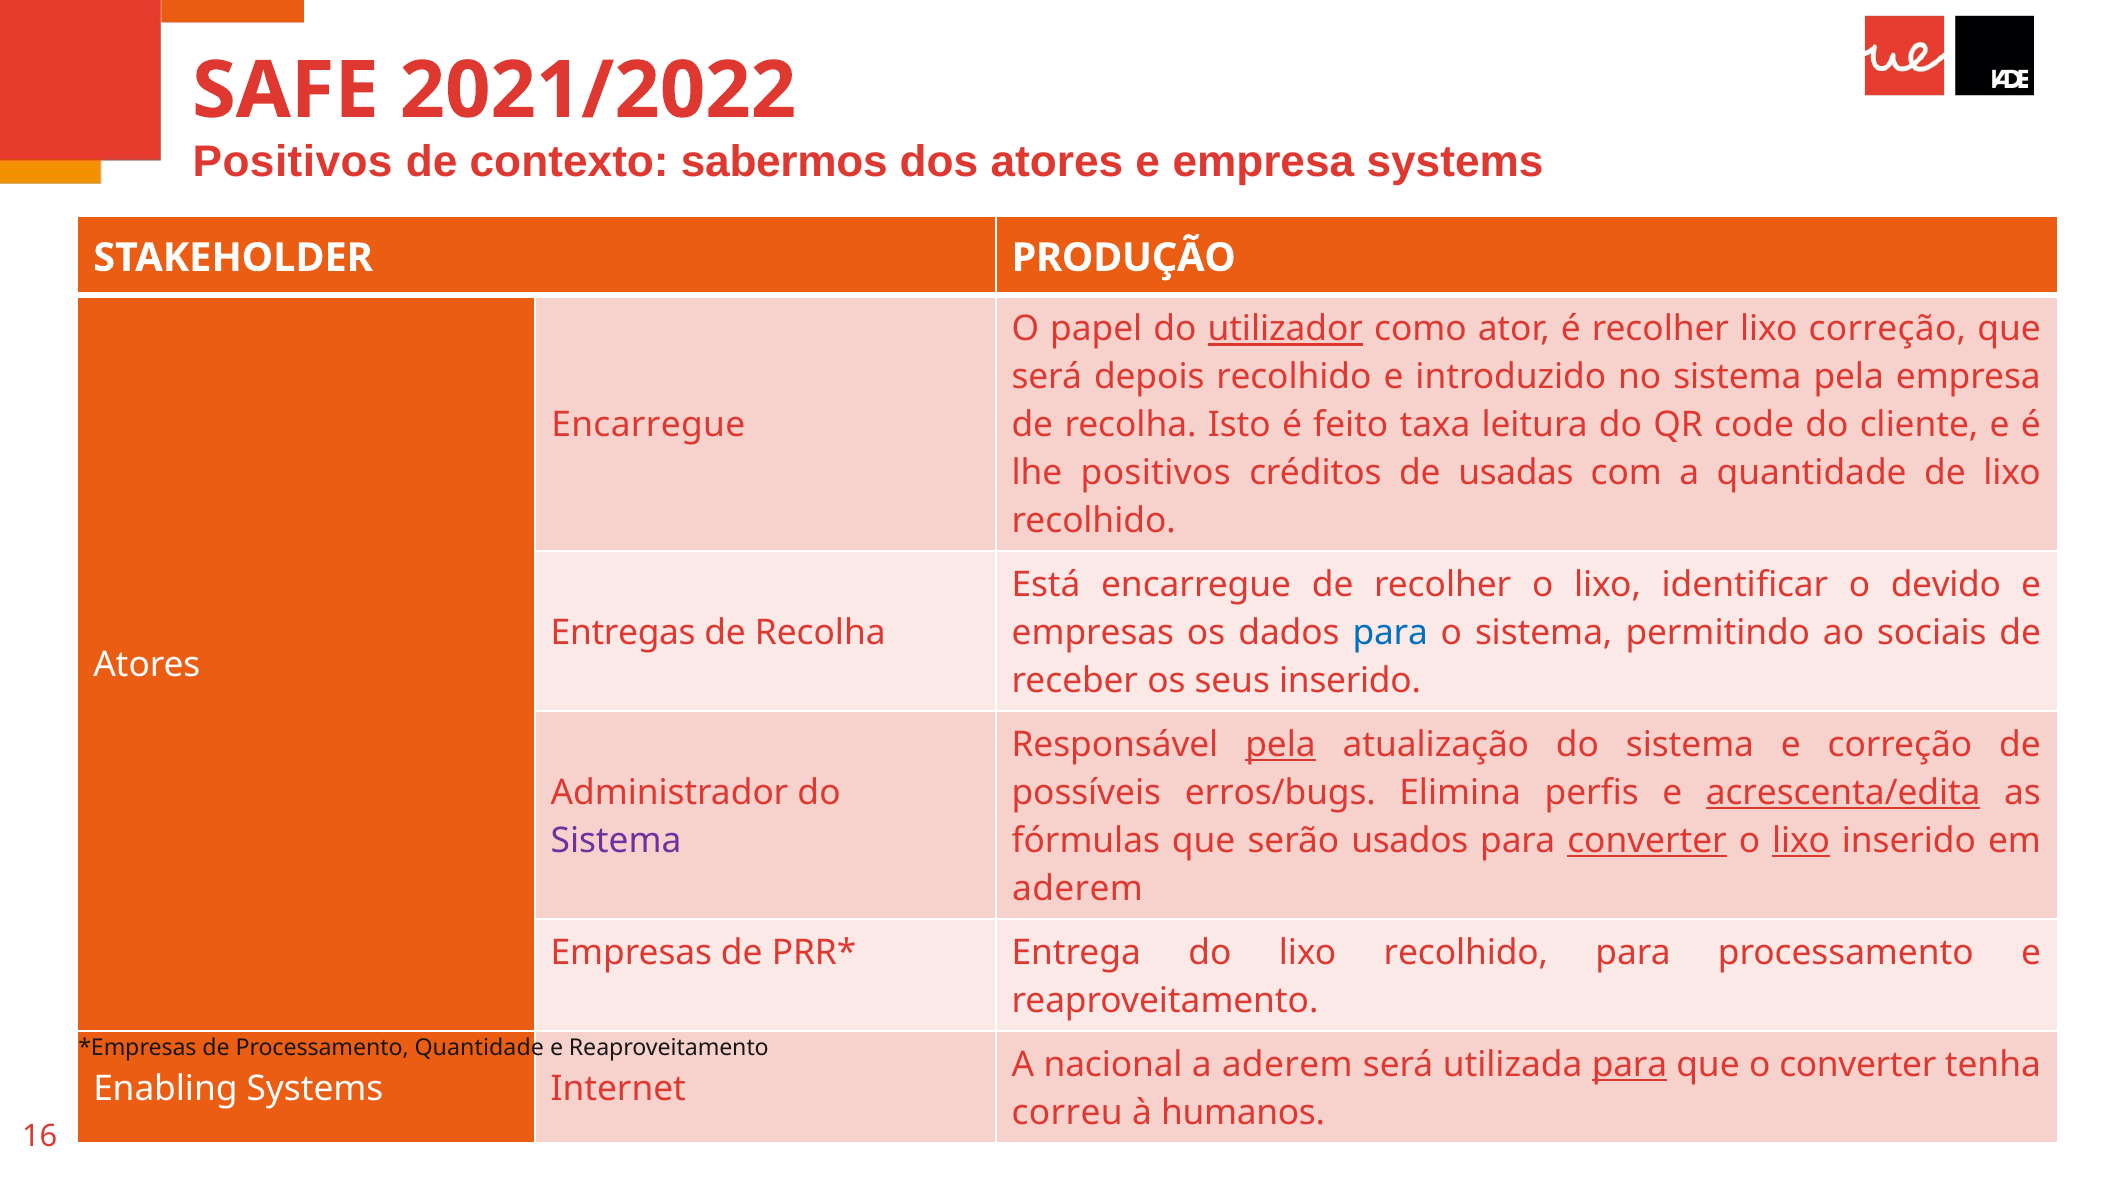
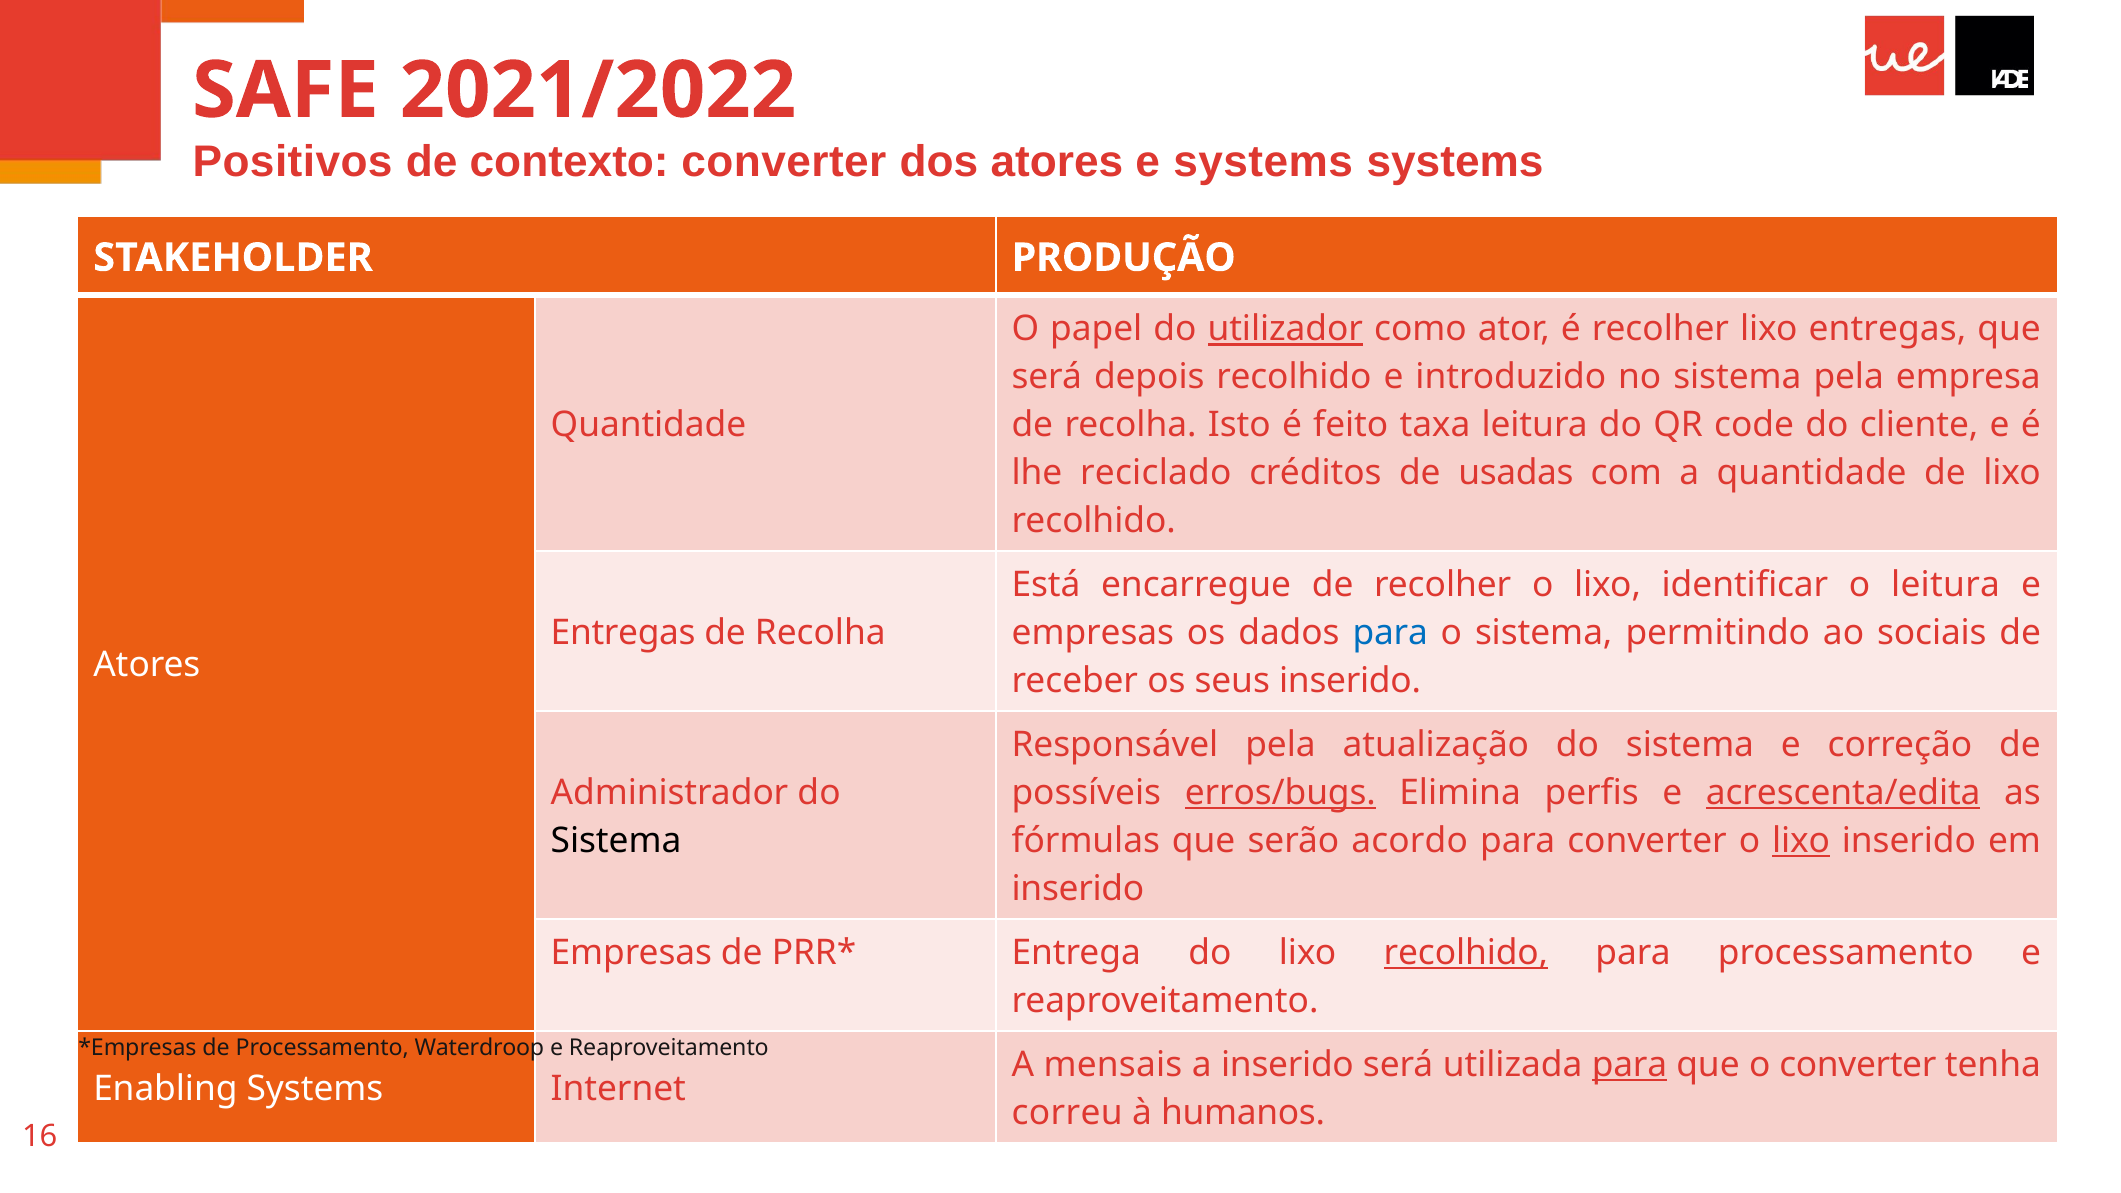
sabermos at (784, 162): sabermos -> converter
e empresa: empresa -> systems
lixo correção: correção -> entregas
Encarregue at (648, 425): Encarregue -> Quantidade
lhe positivos: positivos -> reciclado
o devido: devido -> leitura
pela at (1280, 745) underline: present -> none
erros/bugs underline: none -> present
Sistema at (616, 841) colour: purple -> black
usados: usados -> acordo
converter at (1647, 841) underline: present -> none
aderem at (1078, 889): aderem -> inserido
recolhido at (1466, 953) underline: none -> present
Processamento Quantidade: Quantidade -> Waterdroop
nacional: nacional -> mensais
a aderem: aderem -> inserido
